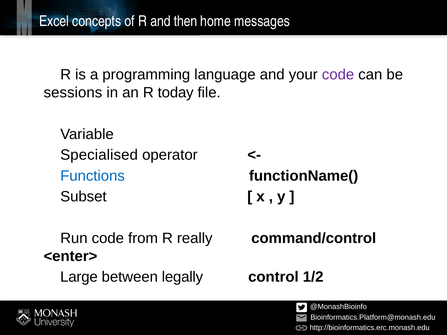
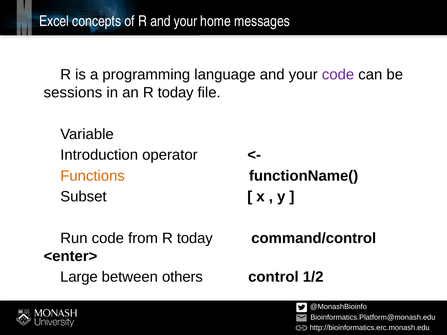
R and then: then -> your
Specialised: Specialised -> Introduction
Functions colour: blue -> orange
from R really: really -> today
legally: legally -> others
